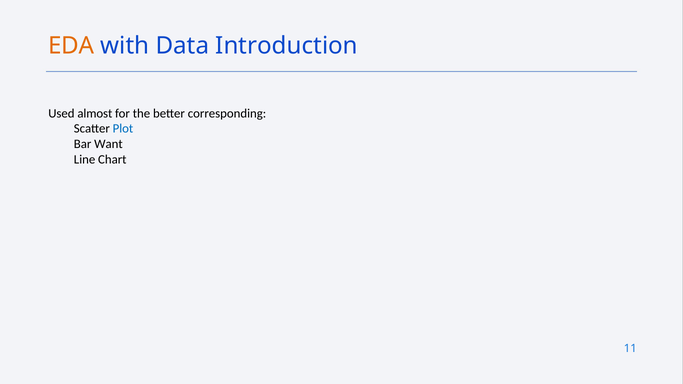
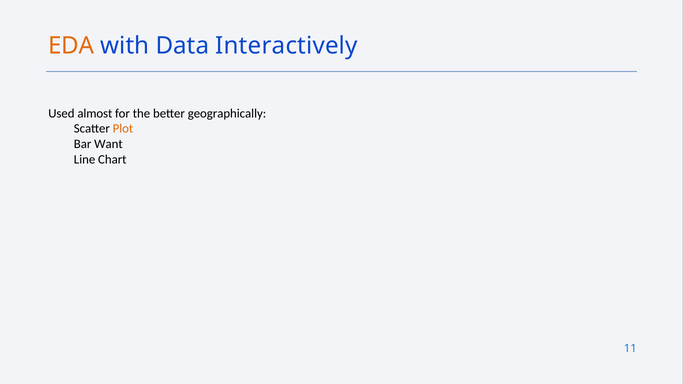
Introduction: Introduction -> Interactively
corresponding: corresponding -> geographically
Plot colour: blue -> orange
